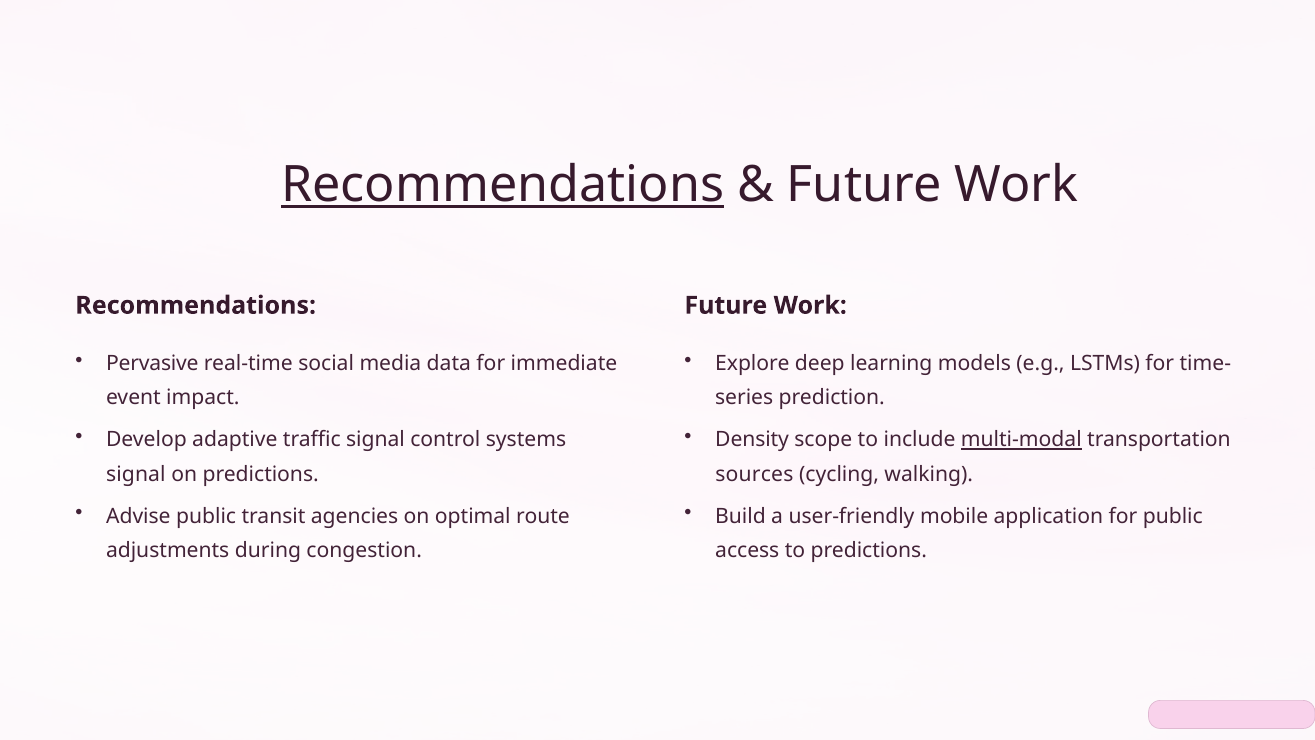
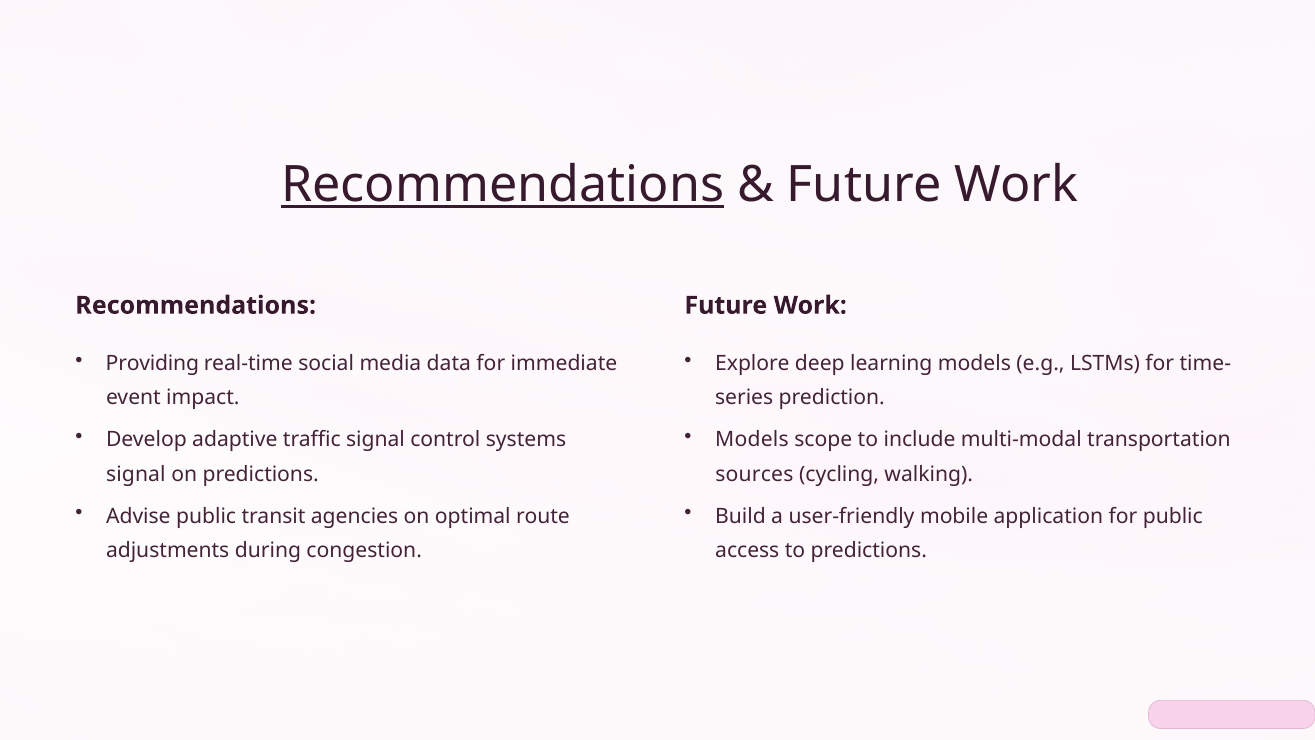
Pervasive: Pervasive -> Providing
Density at (752, 440): Density -> Models
multi-modal underline: present -> none
